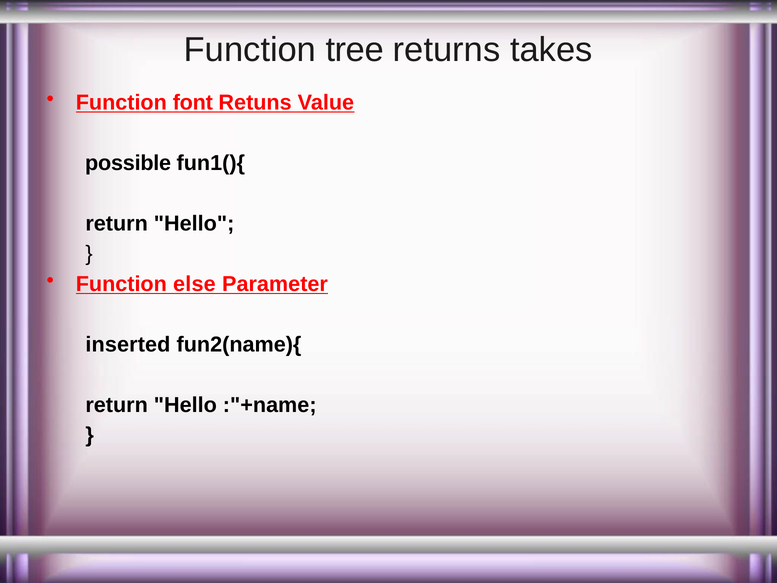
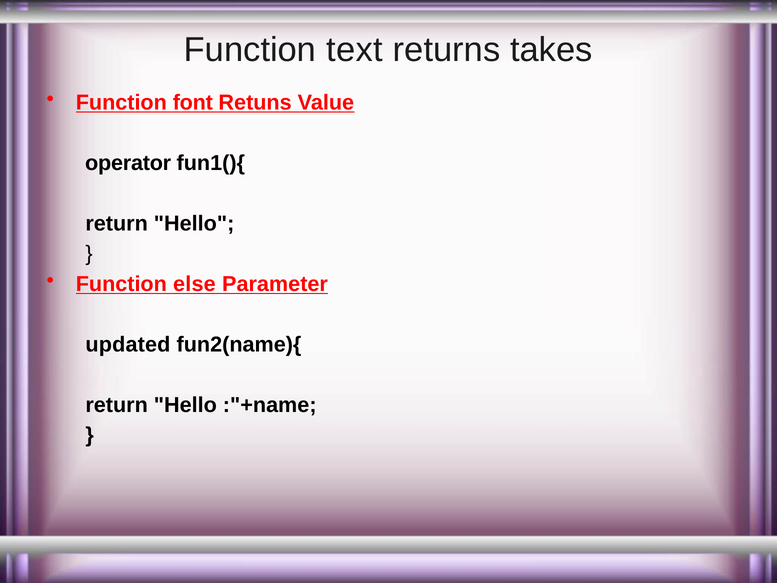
tree: tree -> text
possible: possible -> operator
inserted: inserted -> updated
